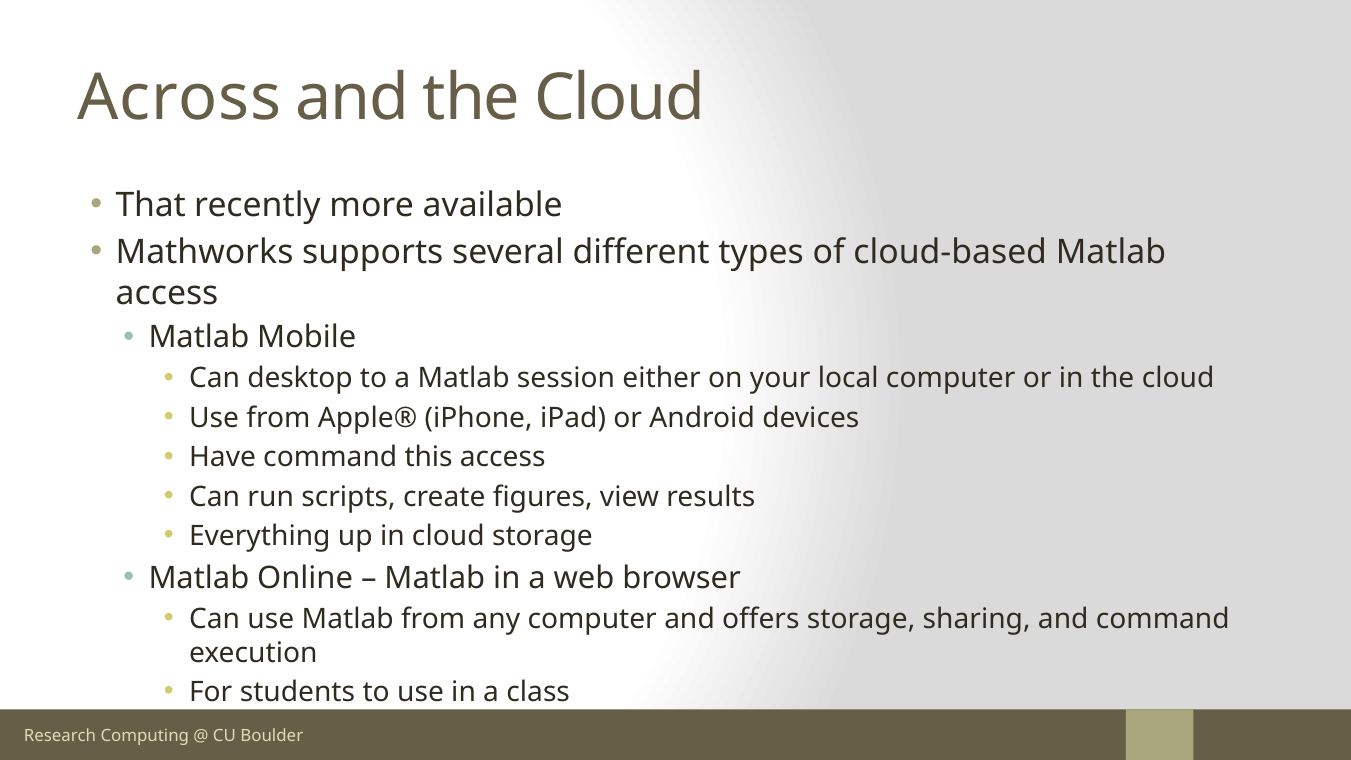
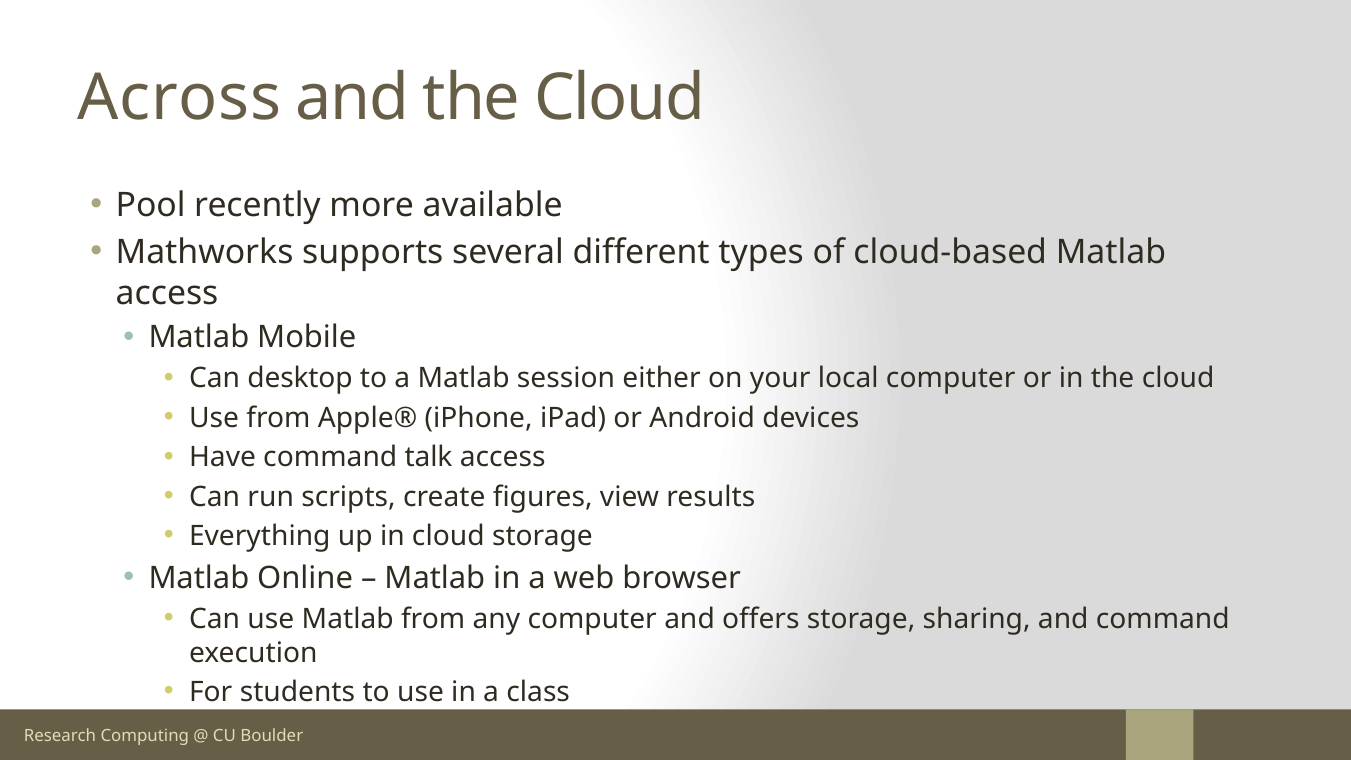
That: That -> Pool
this: this -> talk
